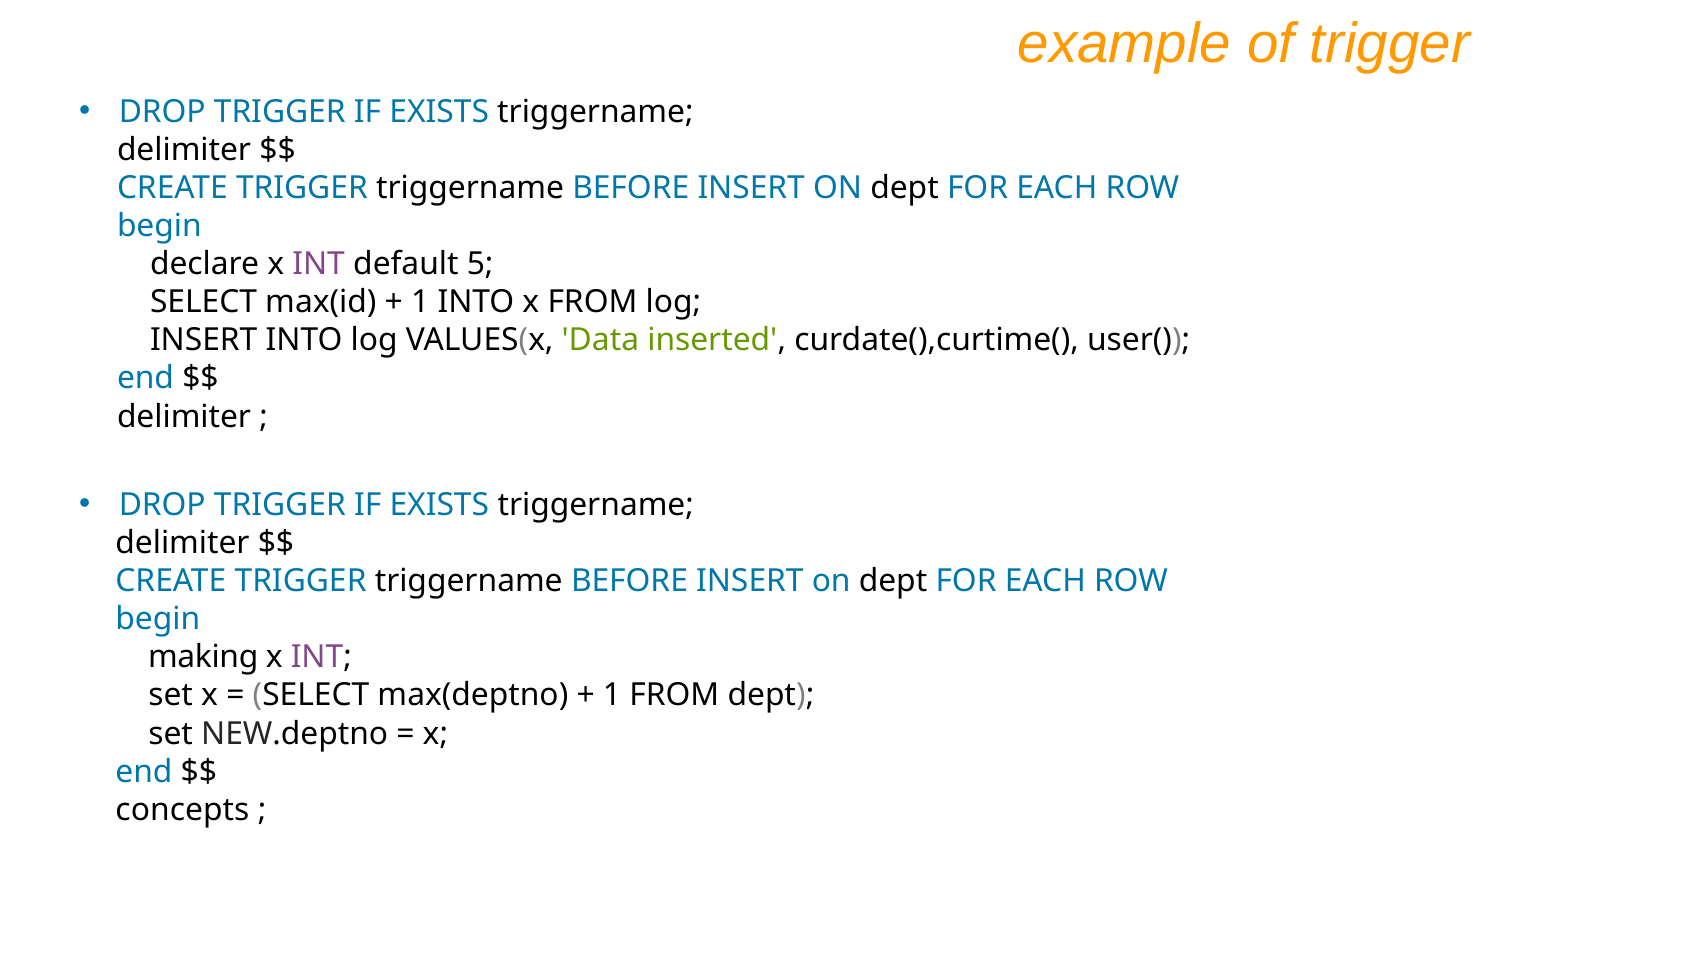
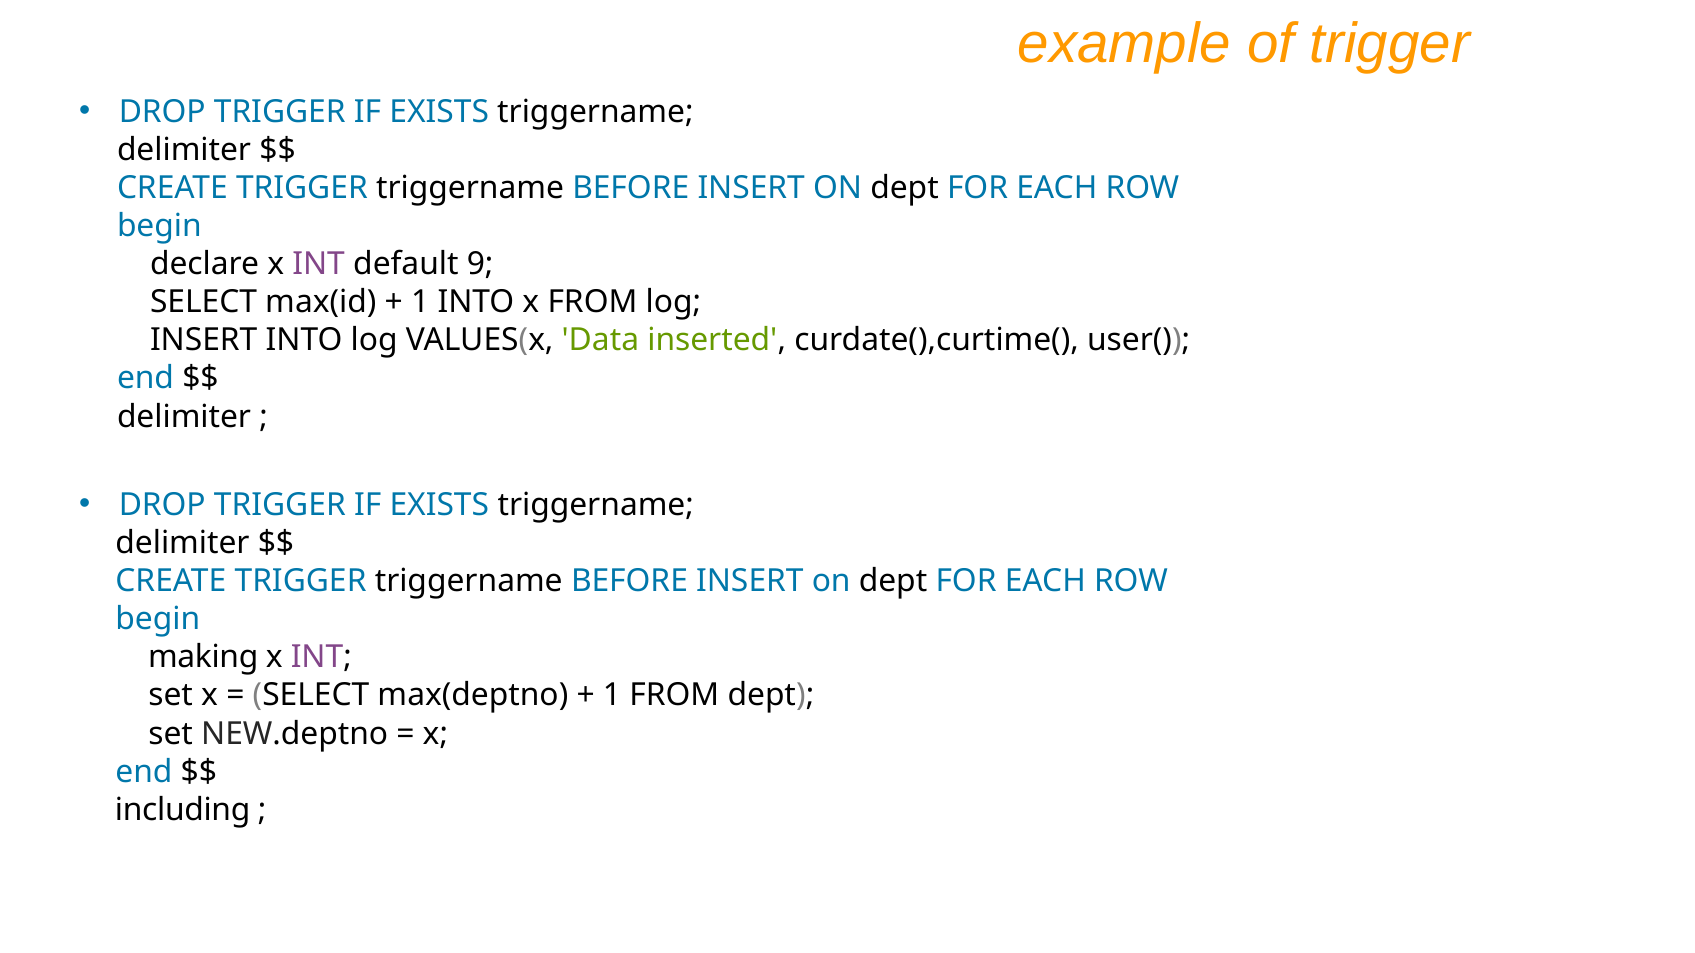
5: 5 -> 9
concepts: concepts -> including
